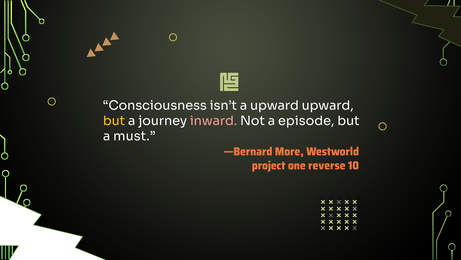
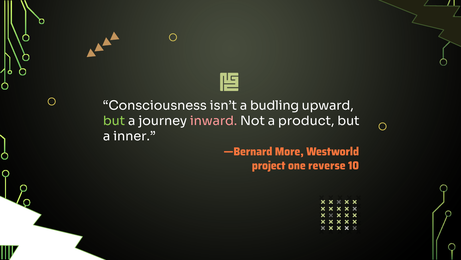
a upward: upward -> budling
but at (114, 121) colour: yellow -> light green
episode: episode -> product
must: must -> inner
